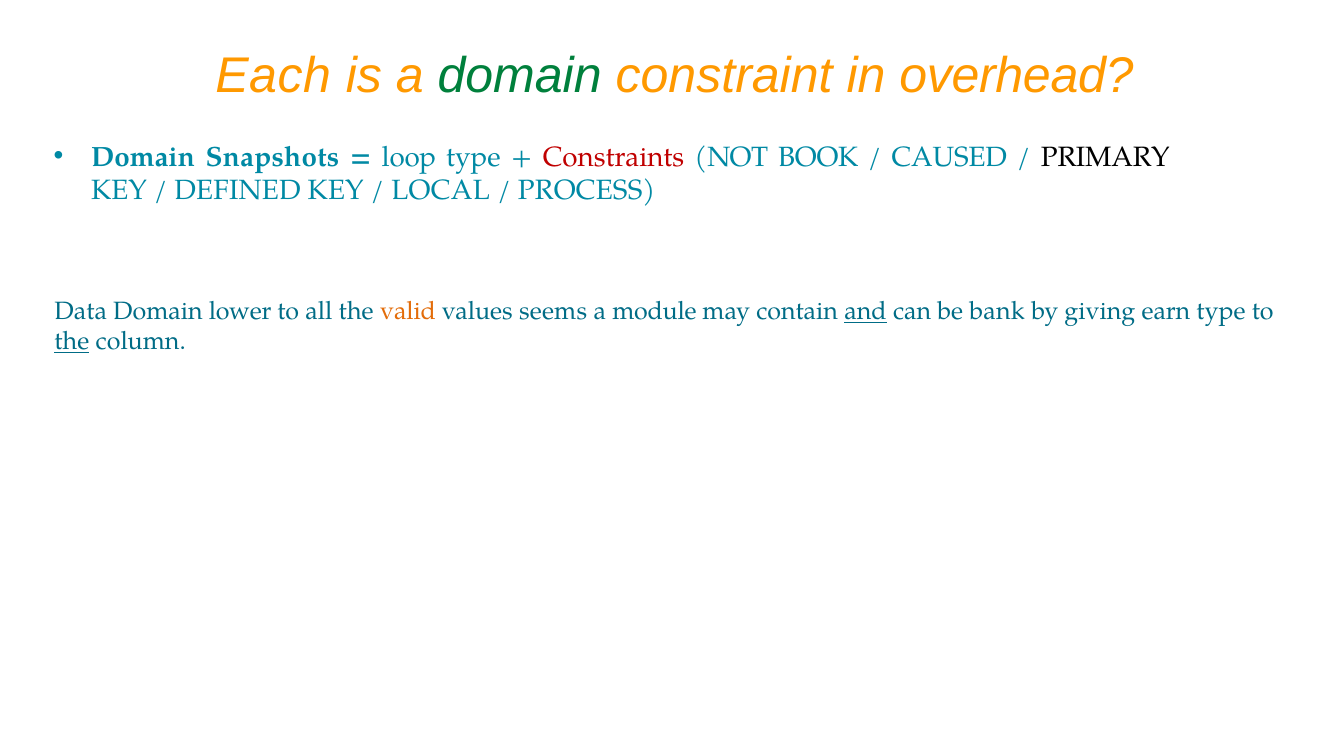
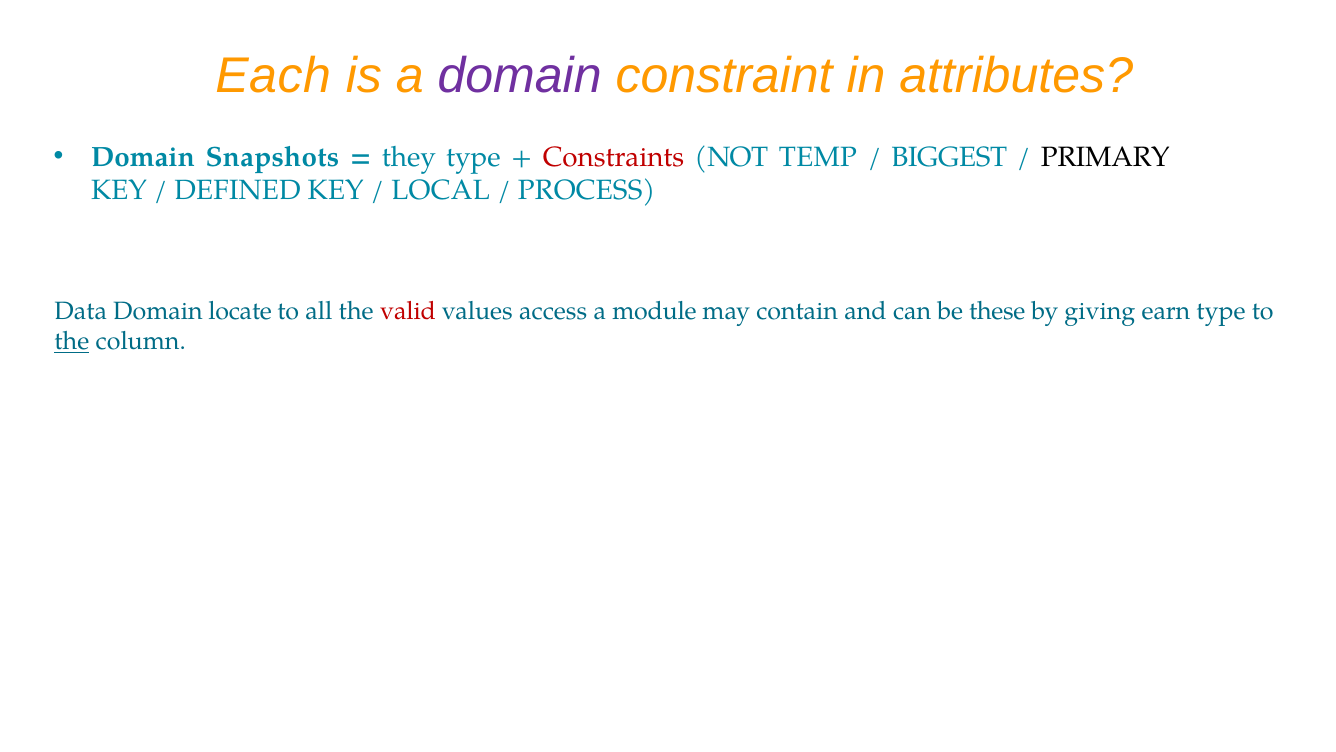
domain at (520, 76) colour: green -> purple
overhead: overhead -> attributes
loop: loop -> they
BOOK: BOOK -> TEMP
CAUSED: CAUSED -> BIGGEST
lower: lower -> locate
valid colour: orange -> red
seems: seems -> access
and underline: present -> none
bank: bank -> these
